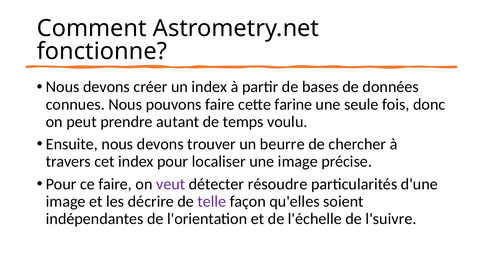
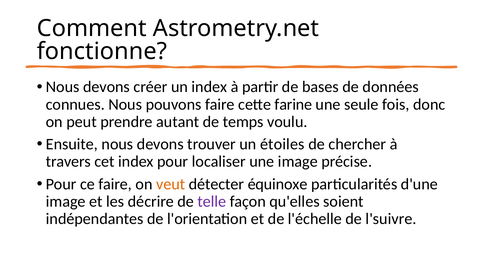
beurre: beurre -> étoiles
veut colour: purple -> orange
résoudre: résoudre -> équinoxe
